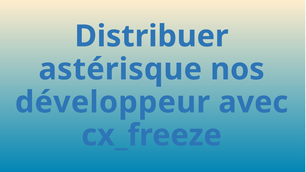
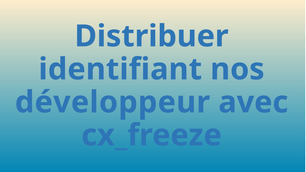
astérisque: astérisque -> identifiant
